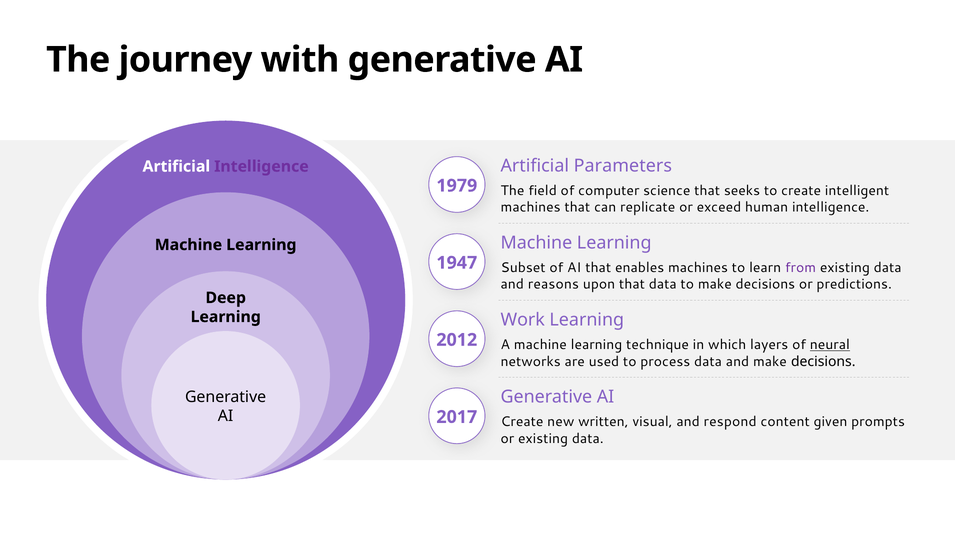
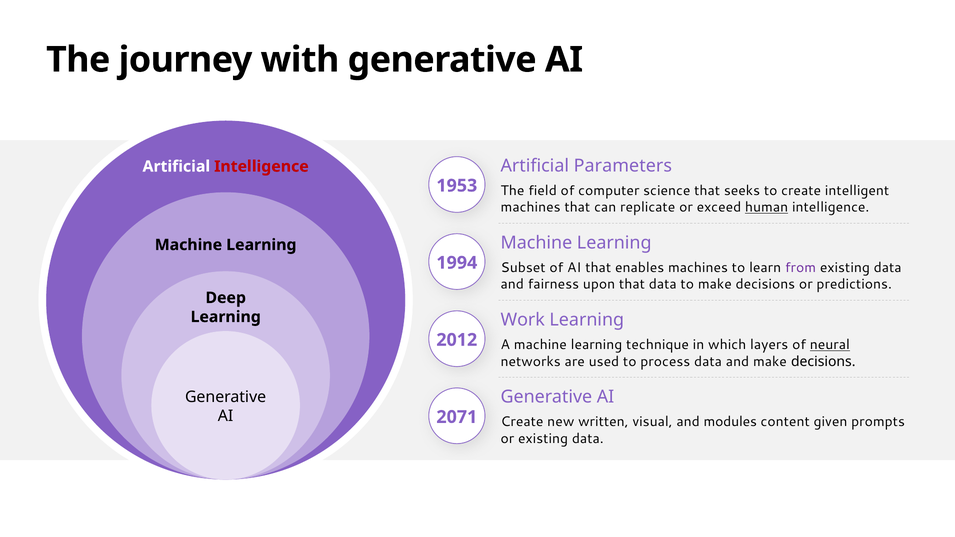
Intelligence at (261, 167) colour: purple -> red
1979: 1979 -> 1953
human underline: none -> present
1947: 1947 -> 1994
reasons: reasons -> fairness
2017: 2017 -> 2071
respond: respond -> modules
